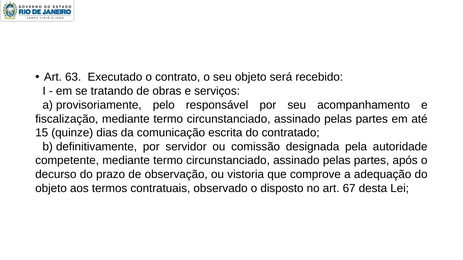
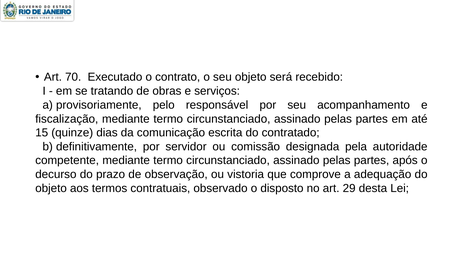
63: 63 -> 70
67: 67 -> 29
